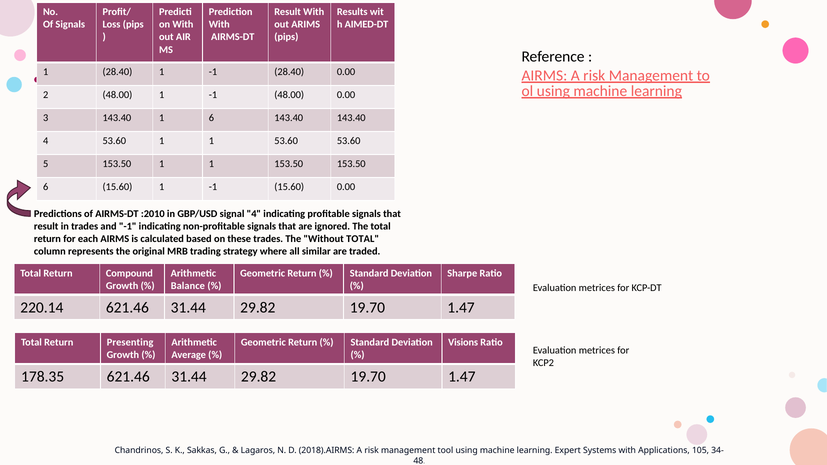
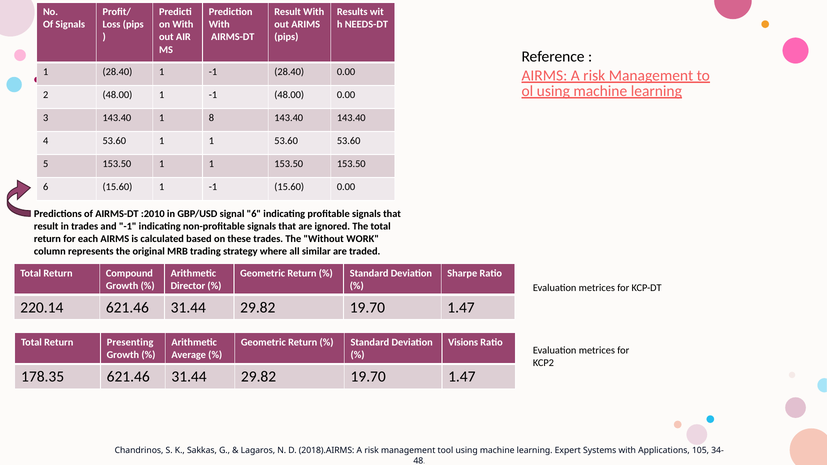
AIMED-DT: AIMED-DT -> NEEDS-DT
1 6: 6 -> 8
signal 4: 4 -> 6
Without TOTAL: TOTAL -> WORK
Balance: Balance -> Director
